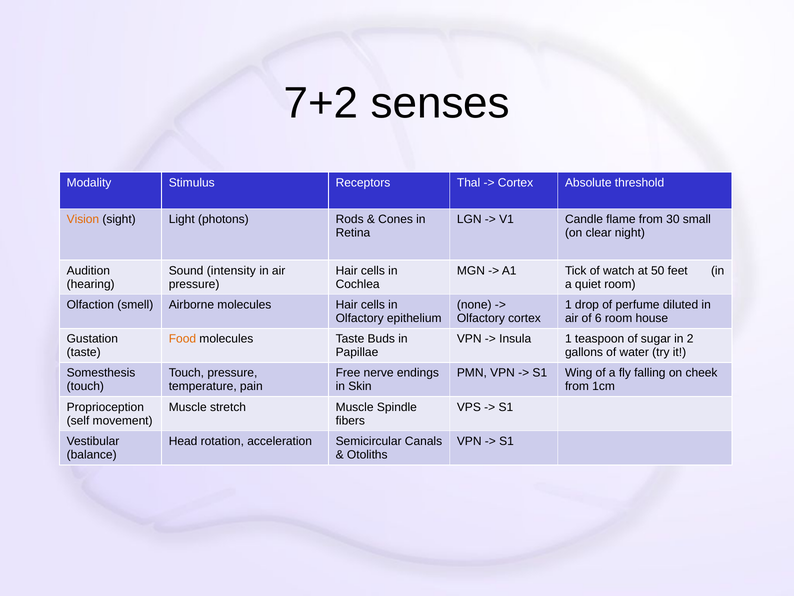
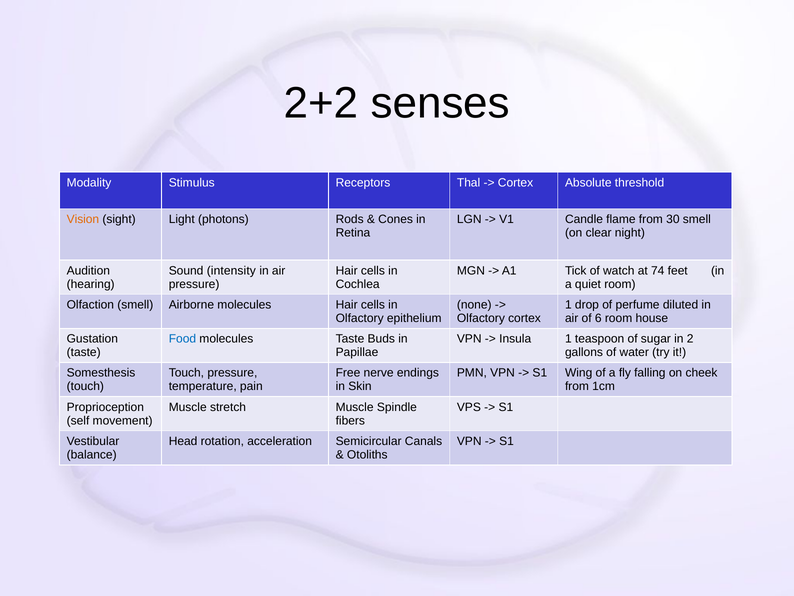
7+2: 7+2 -> 2+2
30 small: small -> smell
50: 50 -> 74
Food colour: orange -> blue
